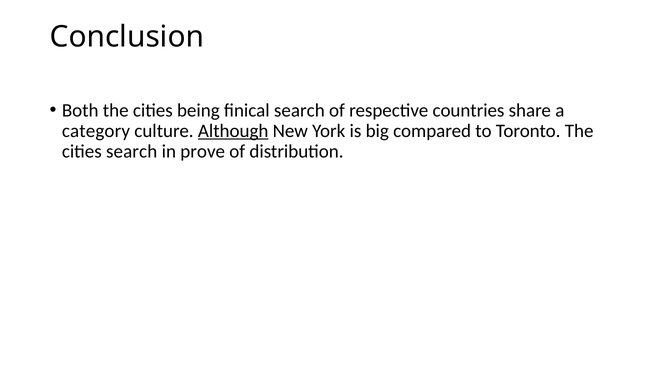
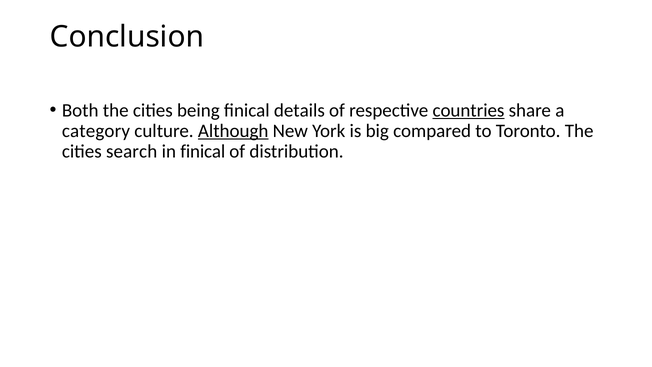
finical search: search -> details
countries underline: none -> present
in prove: prove -> finical
